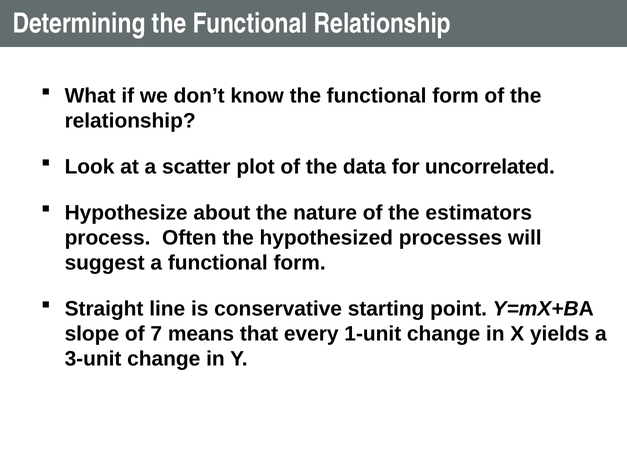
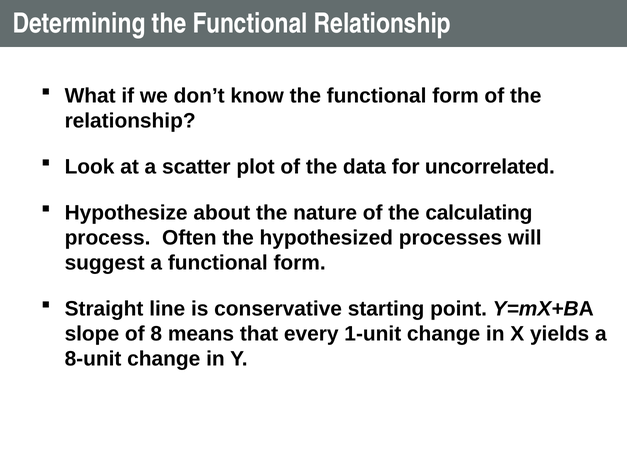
estimators: estimators -> calculating
7: 7 -> 8
3-unit: 3-unit -> 8-unit
